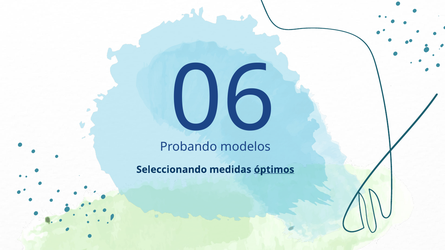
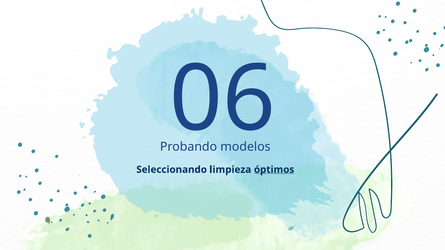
medidas: medidas -> limpieza
